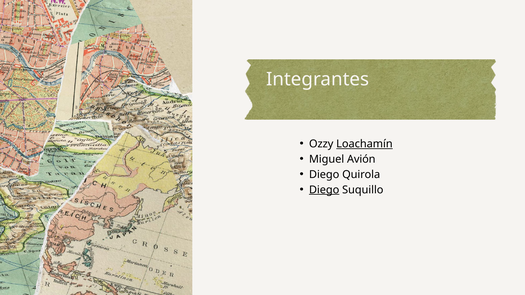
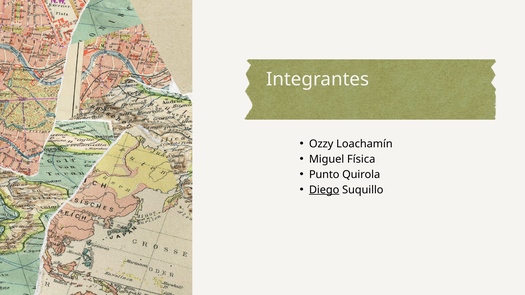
Loachamín underline: present -> none
Avión: Avión -> Física
Diego at (324, 175): Diego -> Punto
